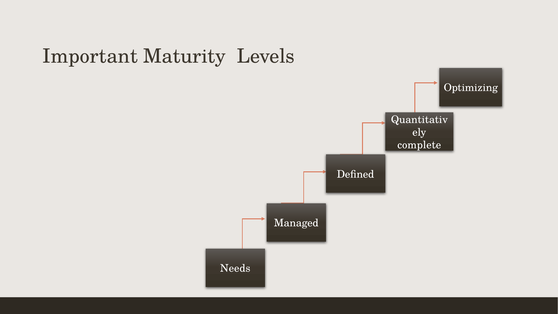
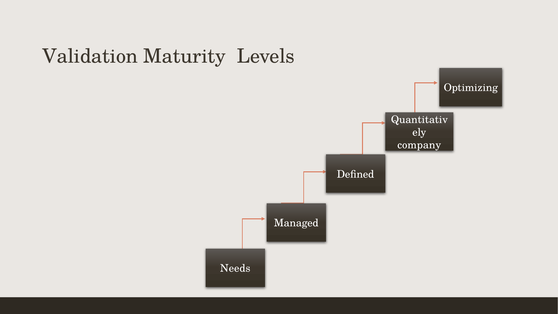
Important: Important -> Validation
complete: complete -> company
